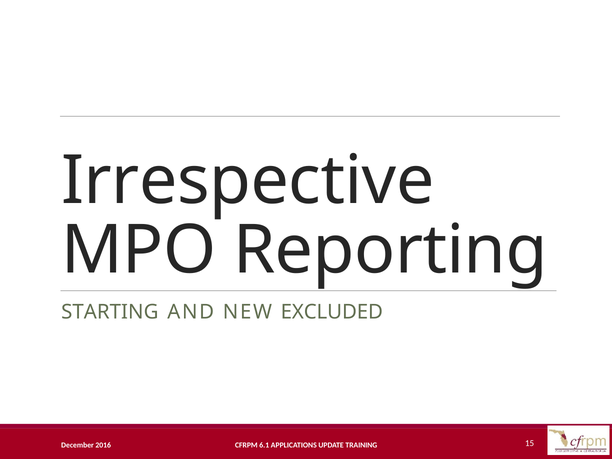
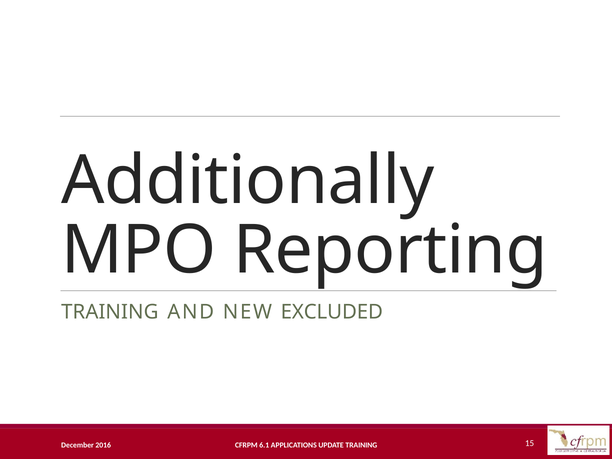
Irrespective: Irrespective -> Additionally
STARTING at (110, 312): STARTING -> TRAINING
